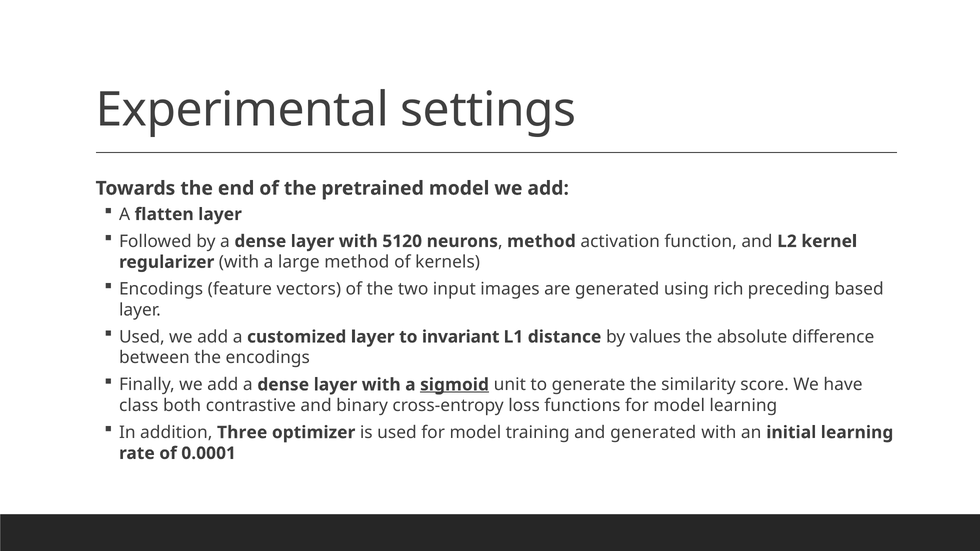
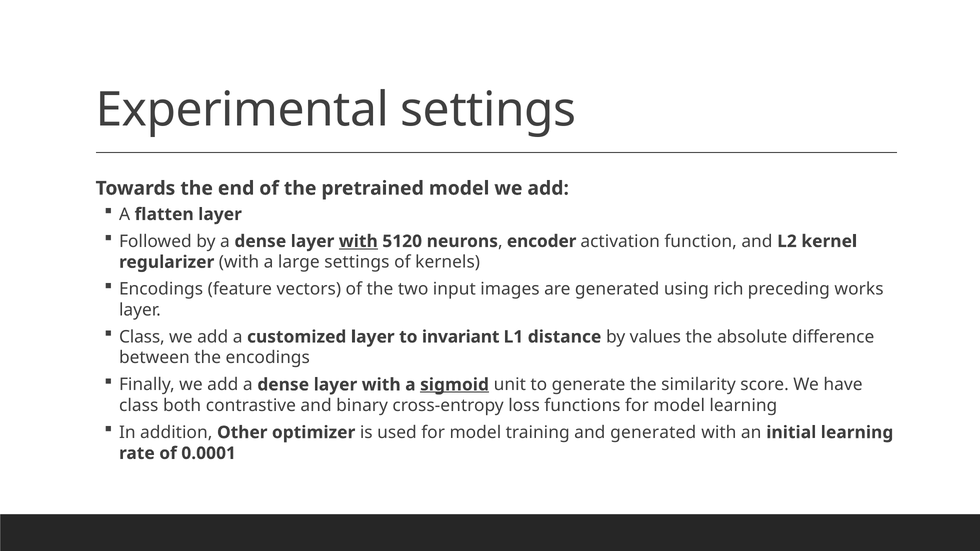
with at (358, 241) underline: none -> present
neurons method: method -> encoder
large method: method -> settings
based: based -> works
Used at (142, 337): Used -> Class
Three: Three -> Other
